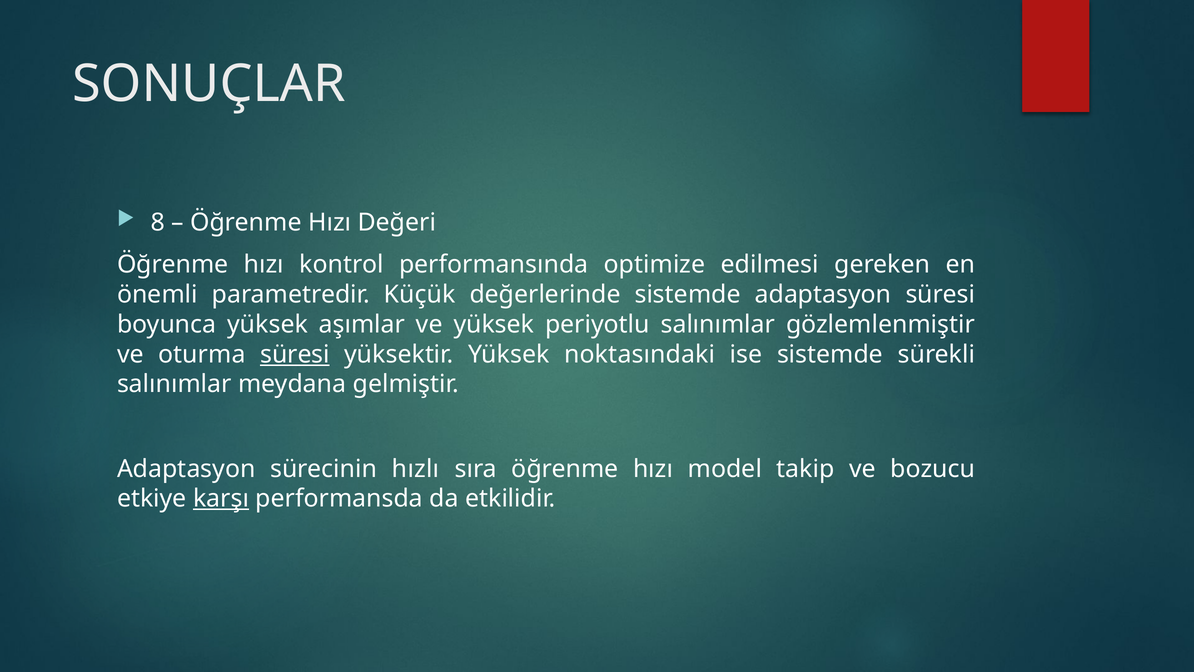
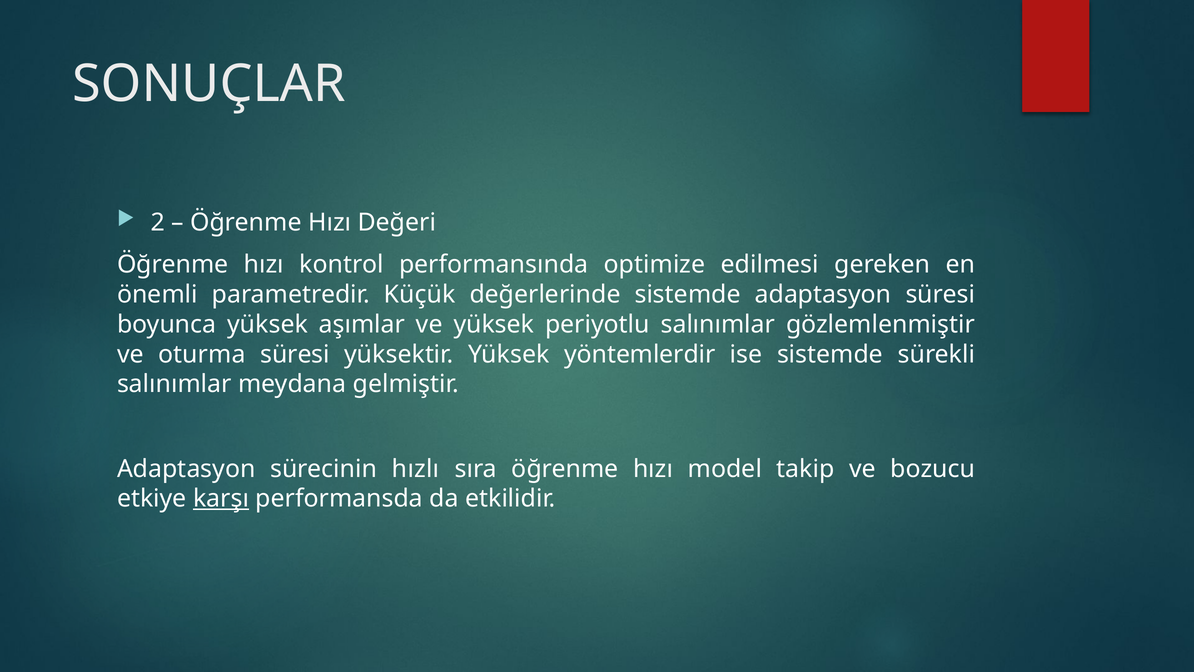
8: 8 -> 2
süresi at (295, 354) underline: present -> none
noktasındaki: noktasındaki -> yöntemlerdir
